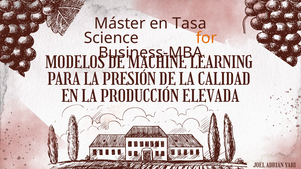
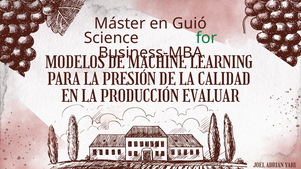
Tasa: Tasa -> Guió
for colour: orange -> green
ELEVADA: ELEVADA -> EVALUAR
